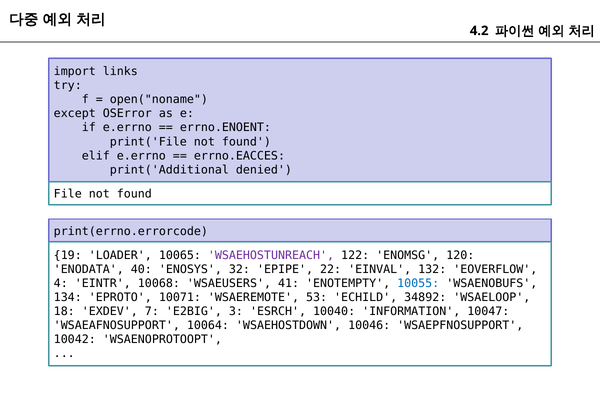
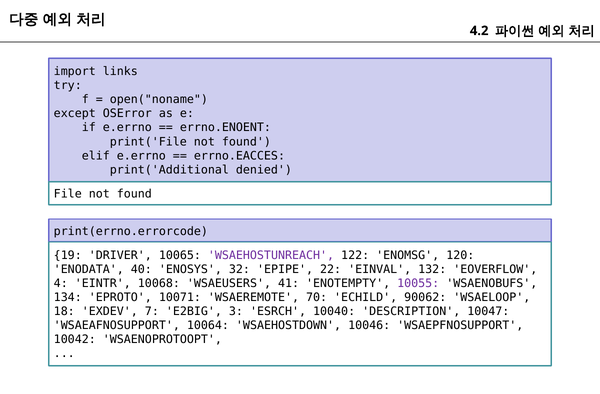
LOADER: LOADER -> DRIVER
10055 colour: blue -> purple
53: 53 -> 70
34892: 34892 -> 90062
INFORMATION: INFORMATION -> DESCRIPTION
